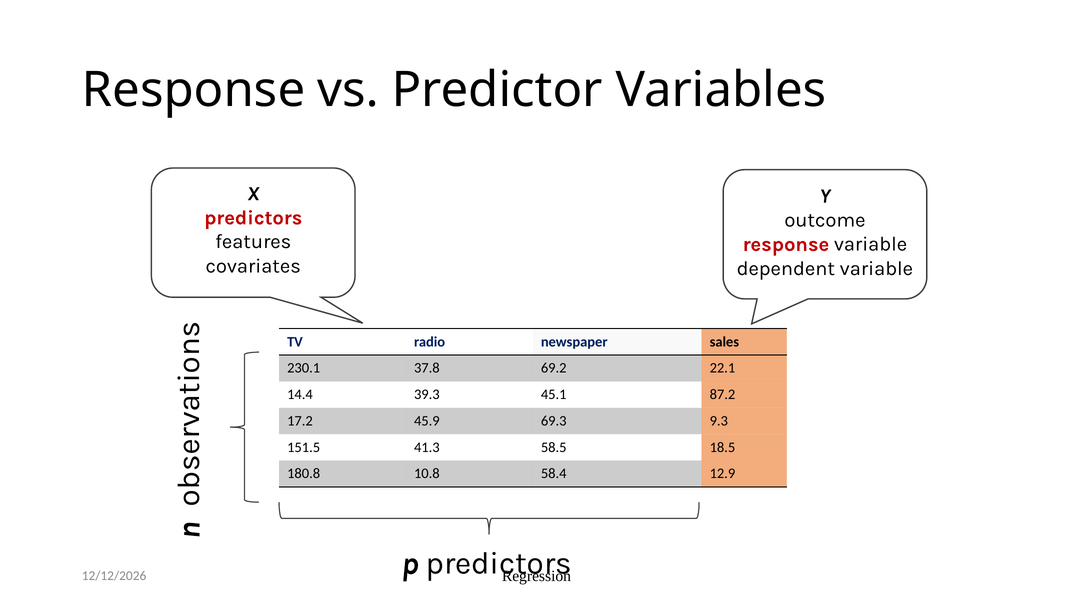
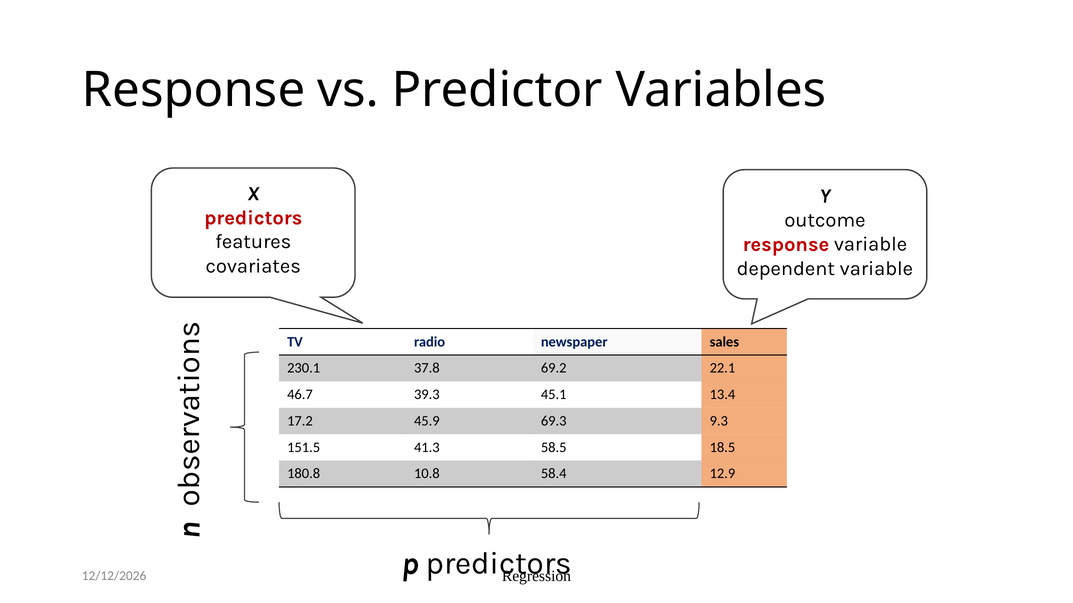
14.4: 14.4 -> 46.7
87.2: 87.2 -> 13.4
